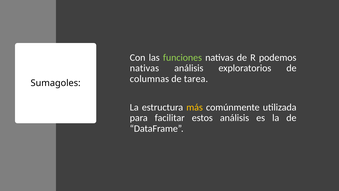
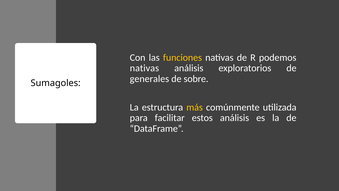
funciones colour: light green -> yellow
columnas: columnas -> generales
tarea: tarea -> sobre
